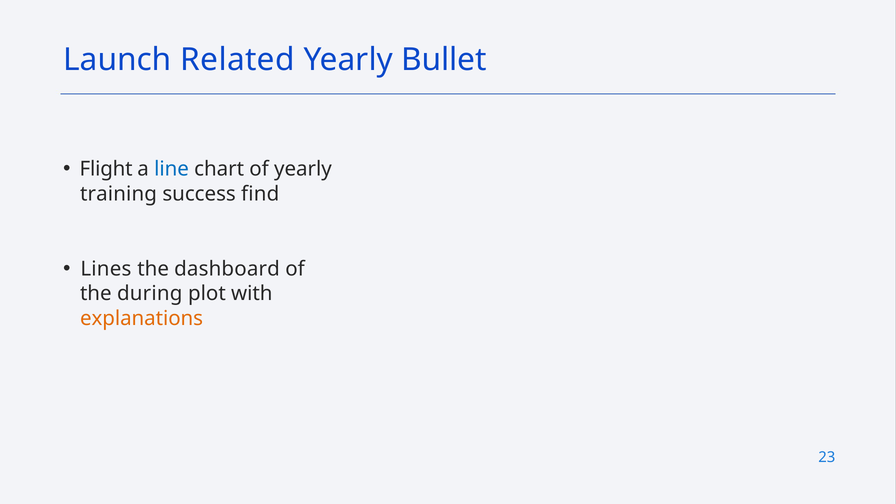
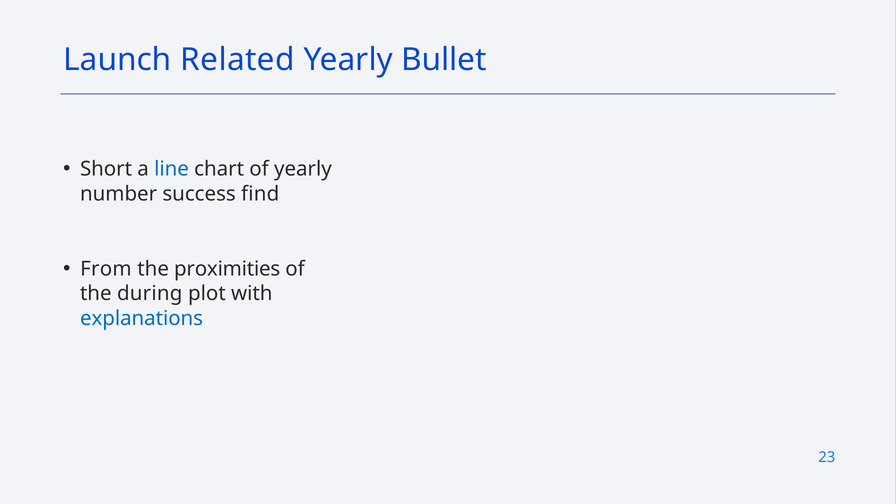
Flight: Flight -> Short
training: training -> number
Lines: Lines -> From
dashboard: dashboard -> proximities
explanations colour: orange -> blue
